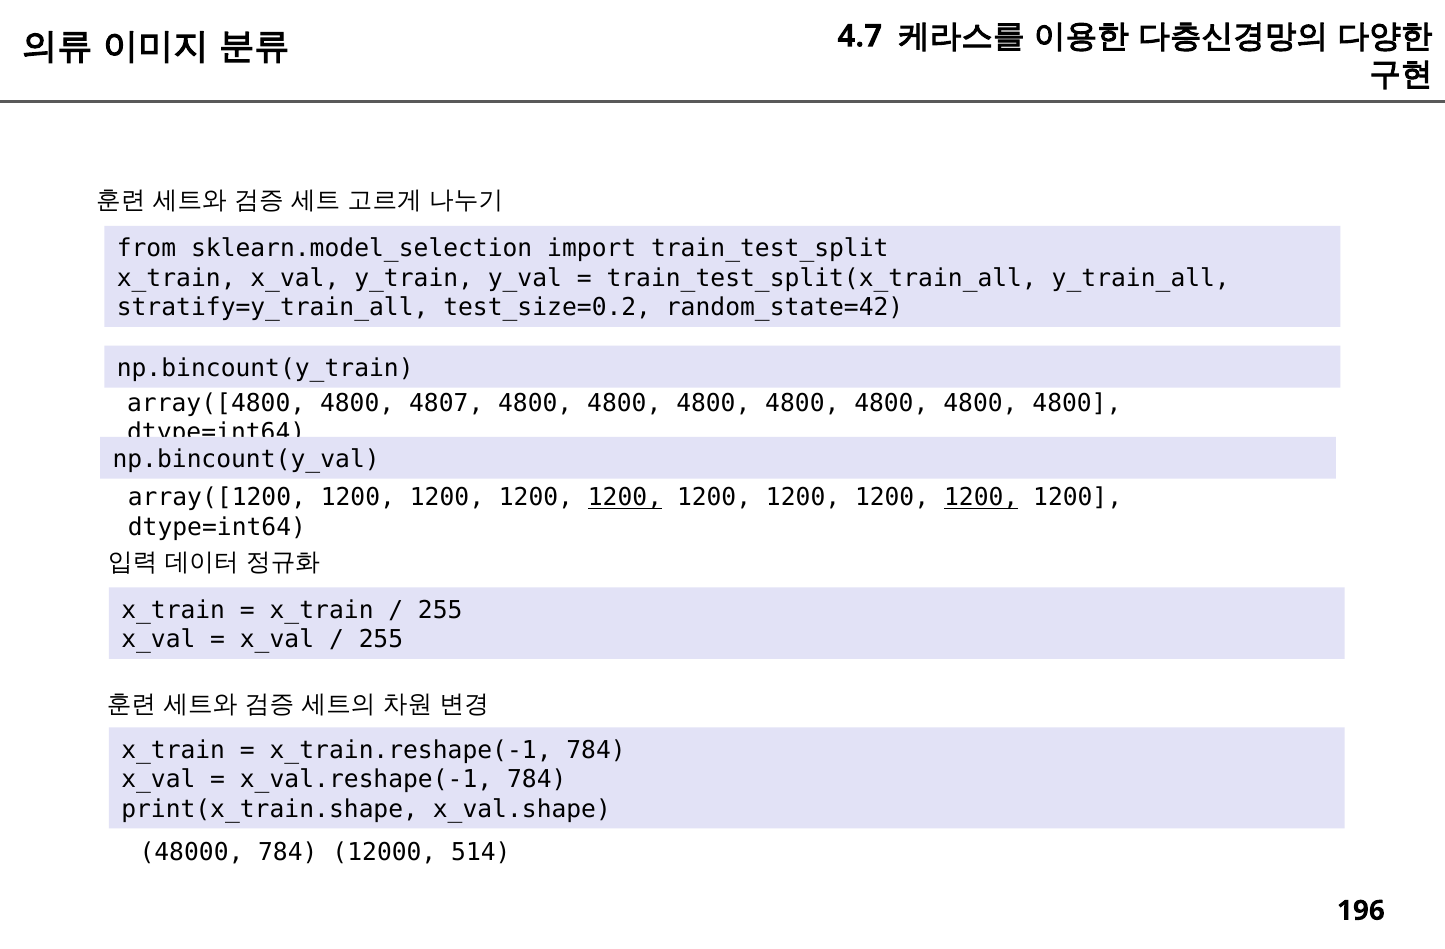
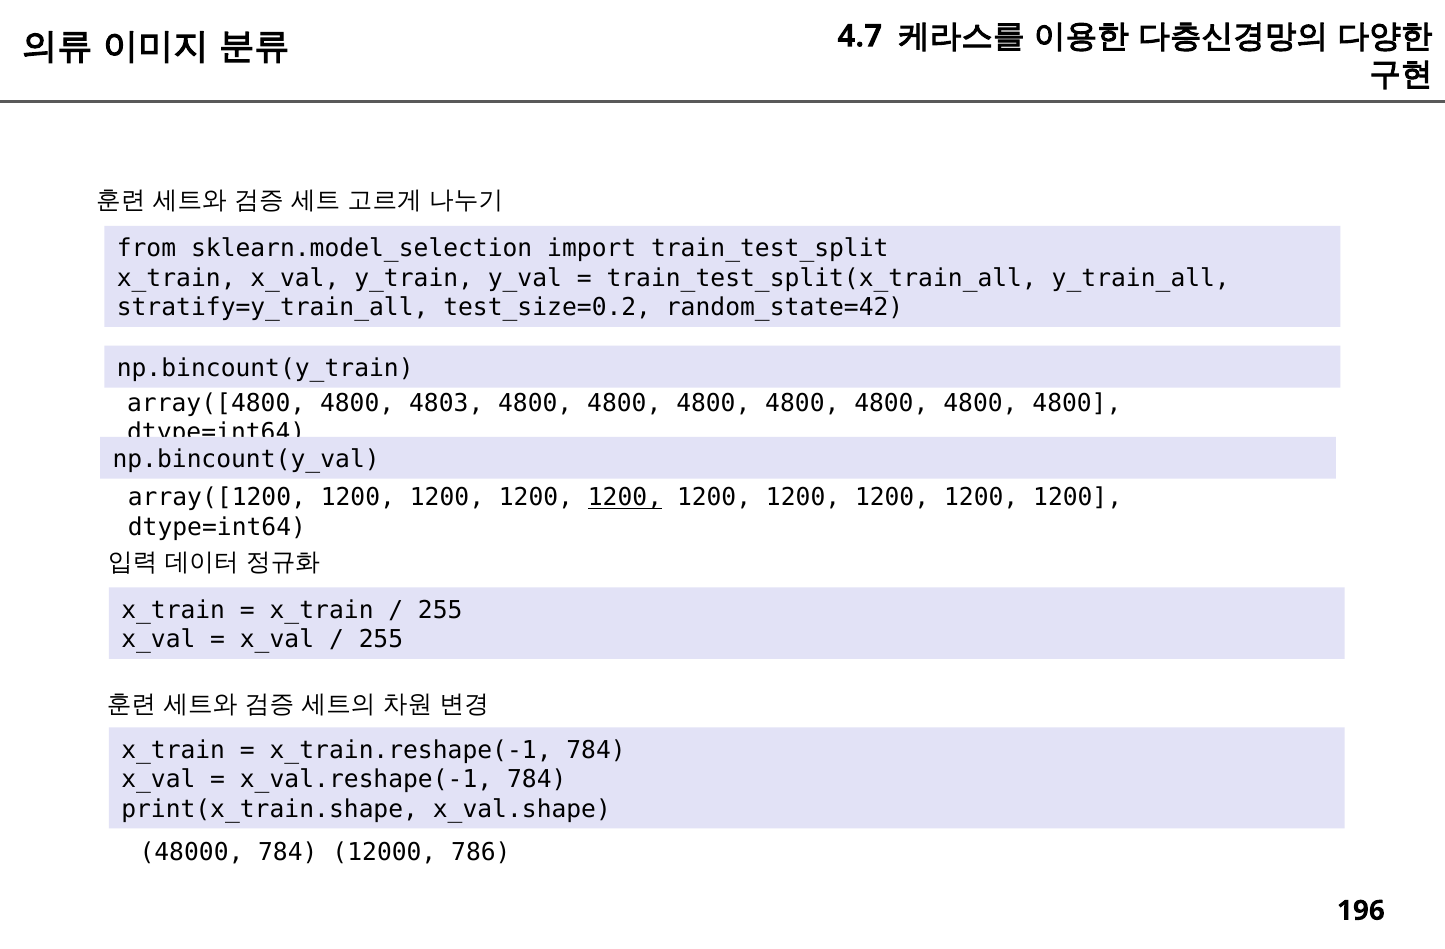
4807: 4807 -> 4803
1200 at (981, 498) underline: present -> none
514: 514 -> 786
